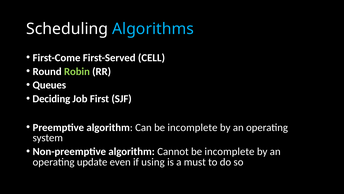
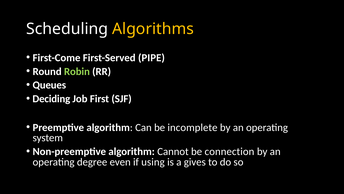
Algorithms colour: light blue -> yellow
CELL: CELL -> PIPE
Cannot be incomplete: incomplete -> connection
update: update -> degree
must: must -> gives
